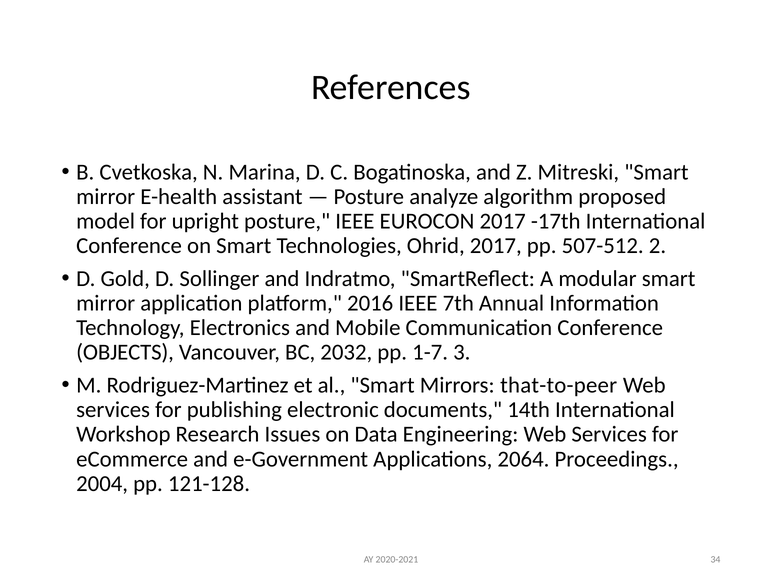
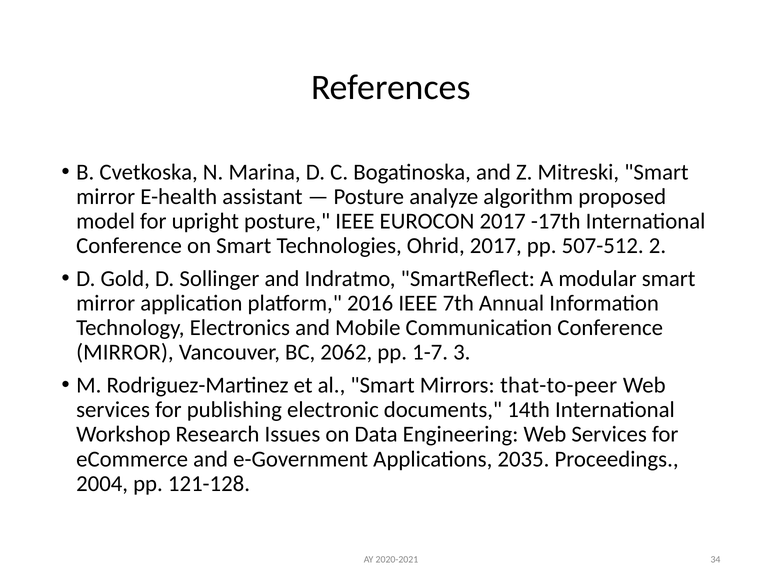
OBJECTS at (125, 353): OBJECTS -> MIRROR
2032: 2032 -> 2062
2064: 2064 -> 2035
